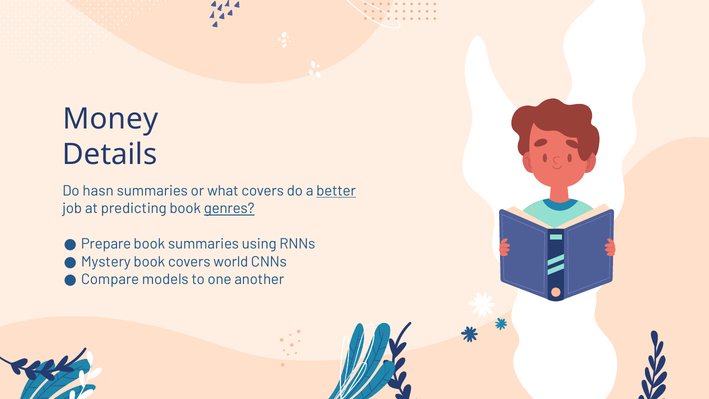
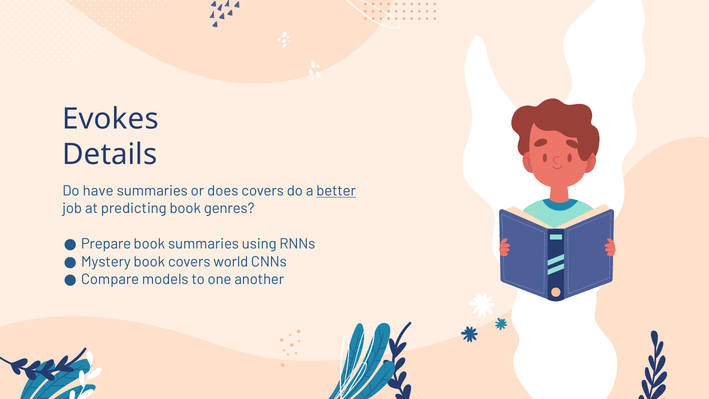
Money: Money -> Evokes
hasn: hasn -> have
what: what -> does
genres underline: present -> none
